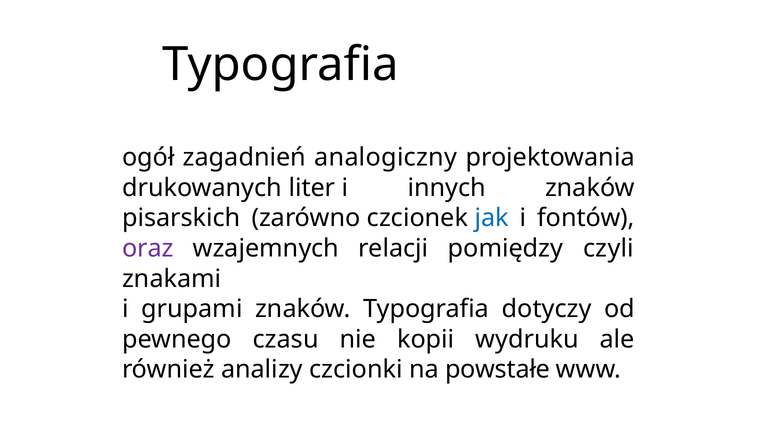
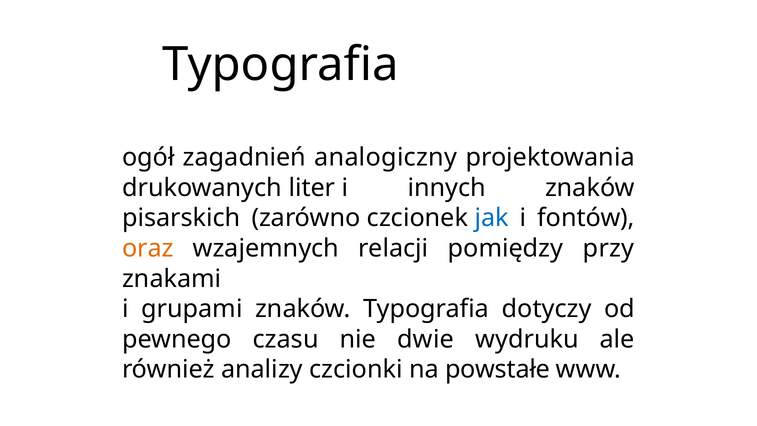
oraz colour: purple -> orange
czyli: czyli -> przy
kopii: kopii -> dwie
